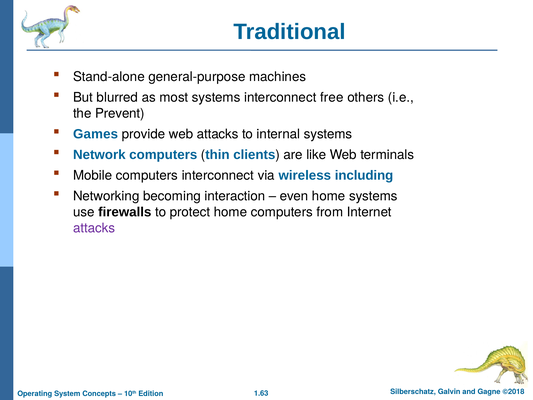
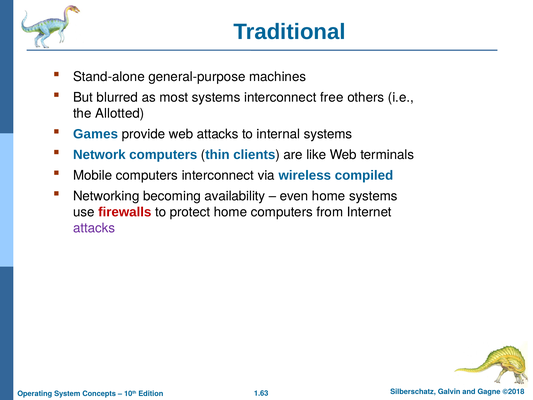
Prevent: Prevent -> Allotted
including: including -> compiled
interaction: interaction -> availability
firewalls colour: black -> red
